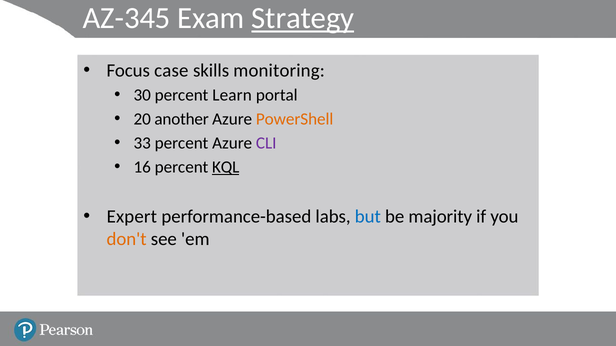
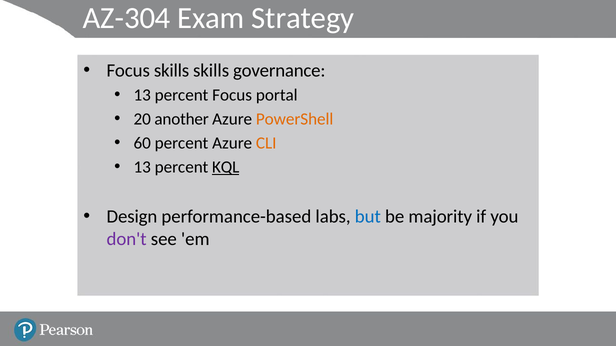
AZ-345: AZ-345 -> AZ-304
Strategy underline: present -> none
Focus case: case -> skills
monitoring: monitoring -> governance
30 at (142, 95): 30 -> 13
percent Learn: Learn -> Focus
33: 33 -> 60
CLI colour: purple -> orange
16 at (142, 167): 16 -> 13
Expert: Expert -> Design
don't colour: orange -> purple
